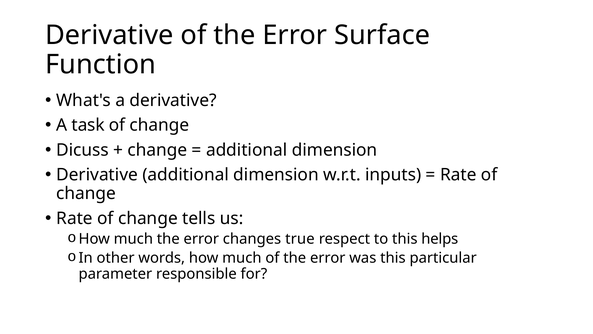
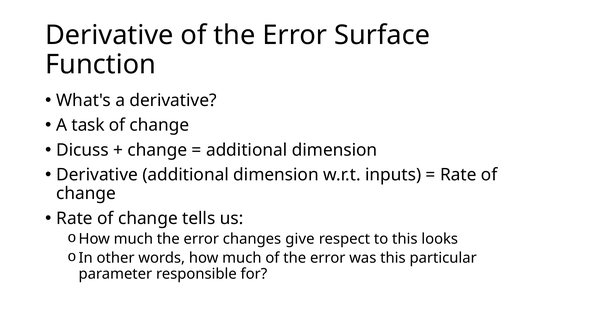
true: true -> give
helps: helps -> looks
